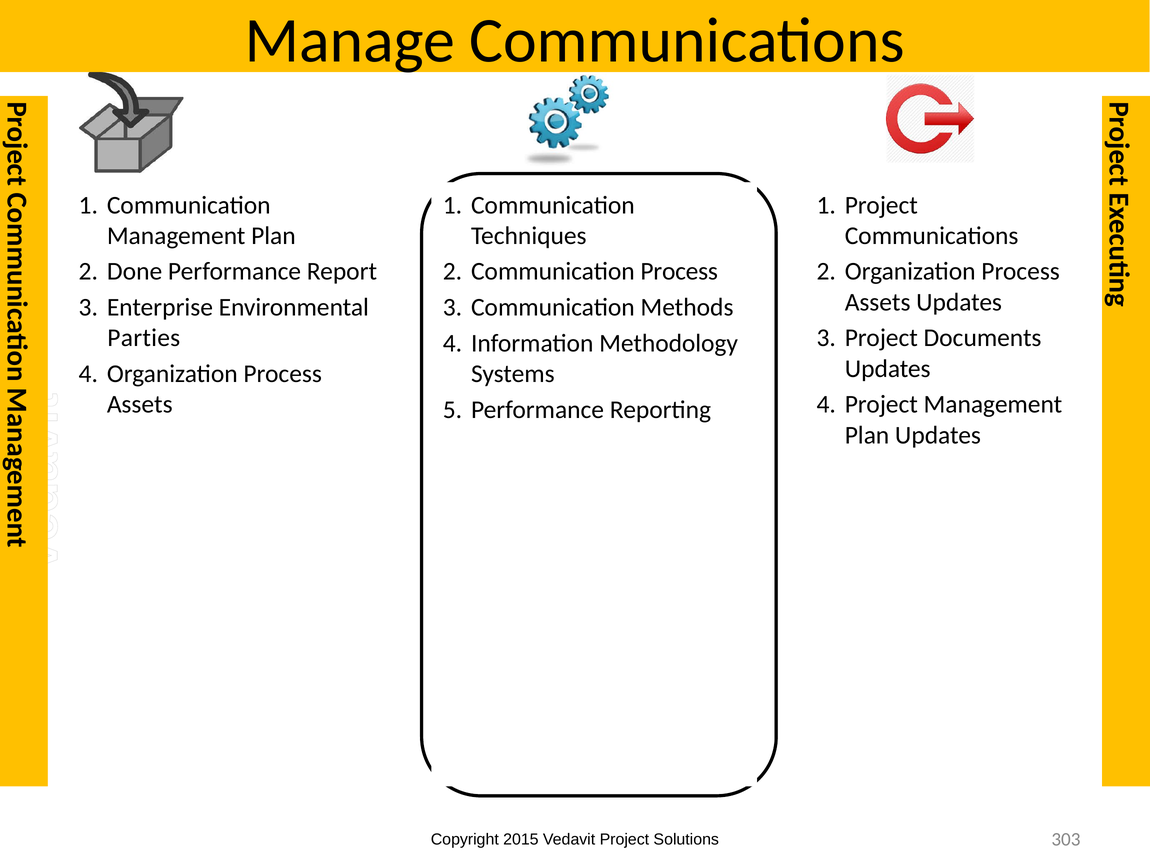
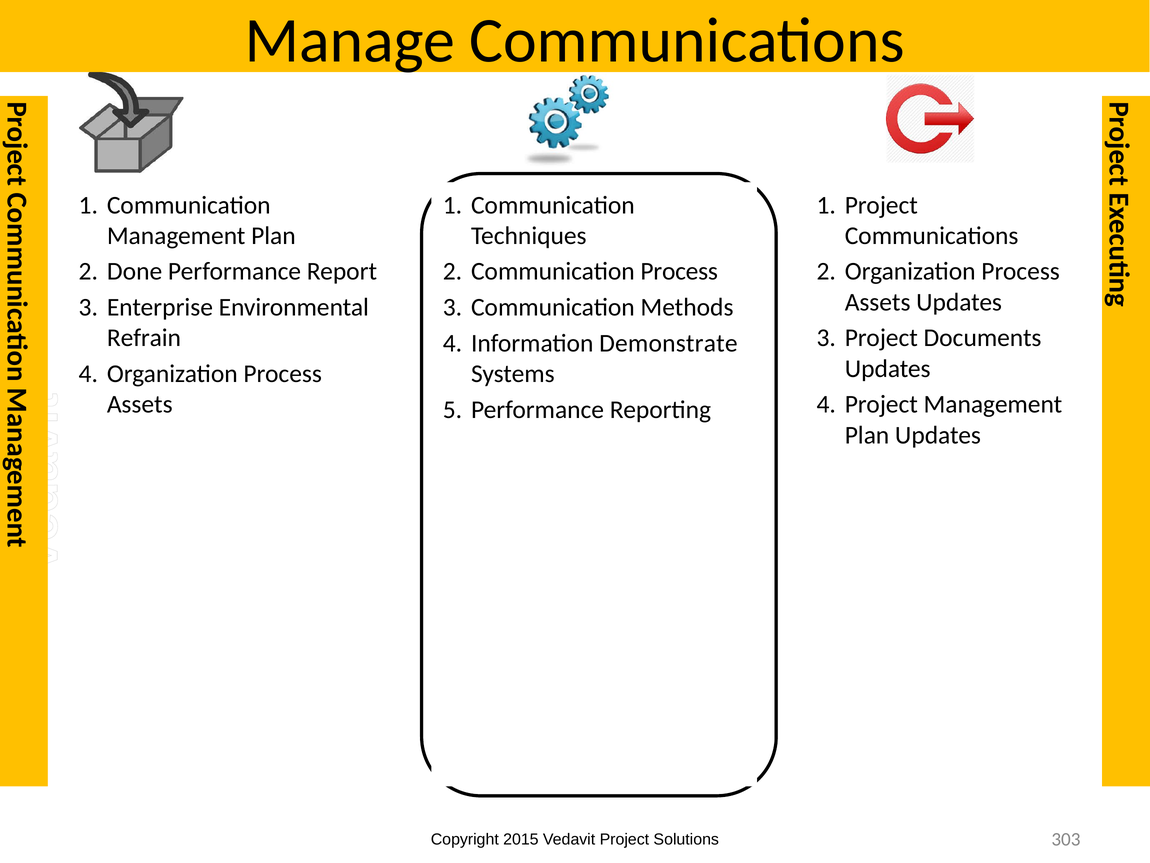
Parties: Parties -> Refrain
Methodology: Methodology -> Demonstrate
